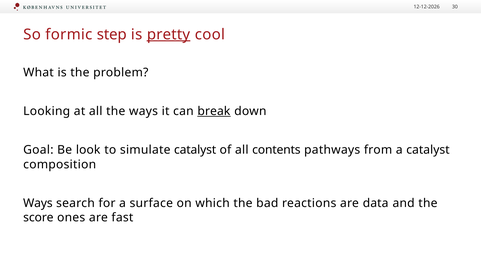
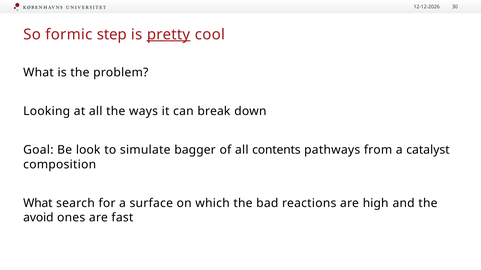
break underline: present -> none
simulate catalyst: catalyst -> bagger
Ways at (38, 204): Ways -> What
data: data -> high
score: score -> avoid
